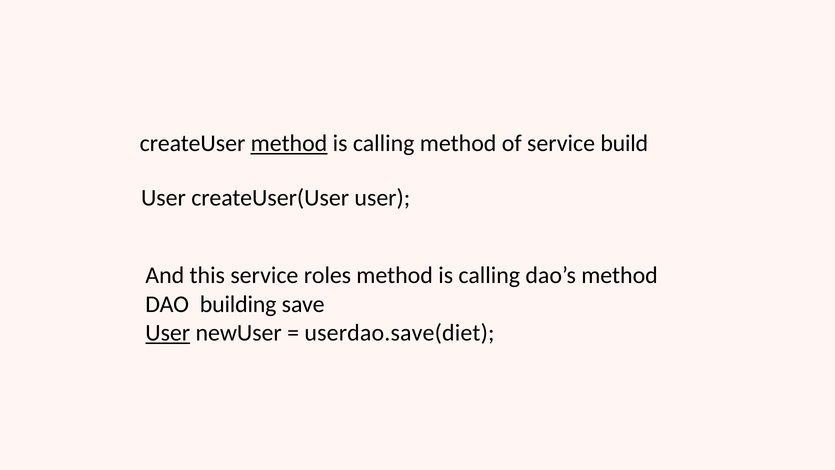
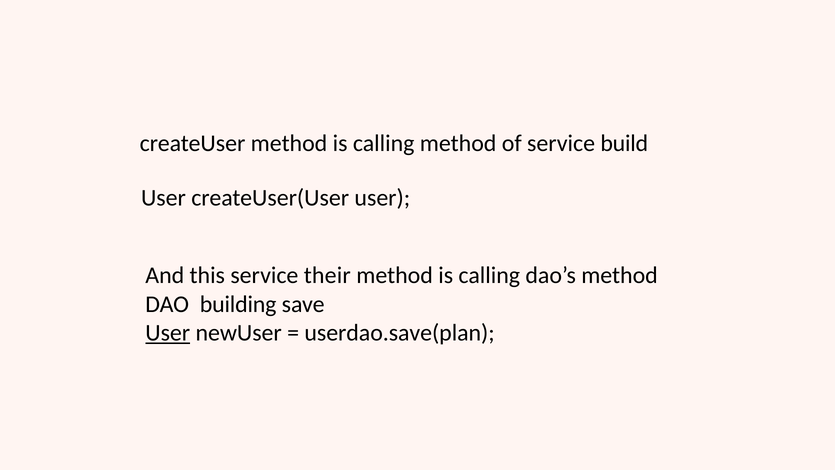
method at (289, 143) underline: present -> none
roles: roles -> their
userdao.save(diet: userdao.save(diet -> userdao.save(plan
